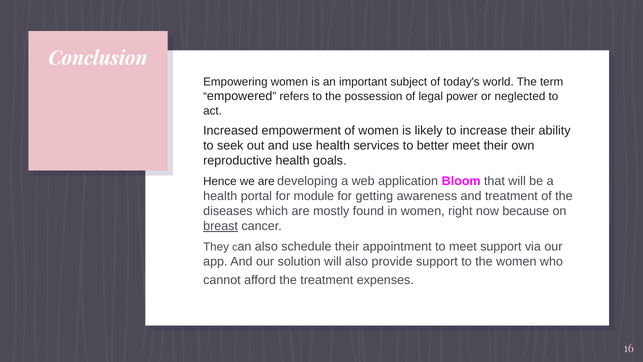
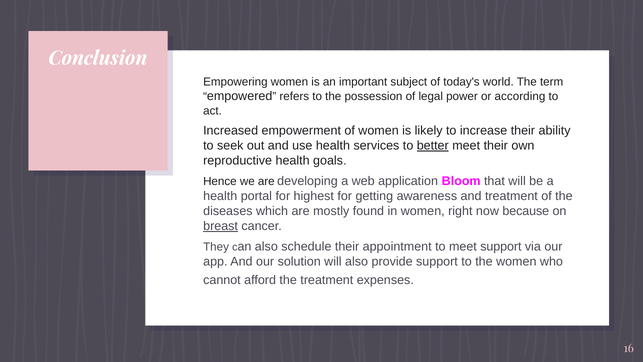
neglected: neglected -> according
better underline: none -> present
module: module -> highest
